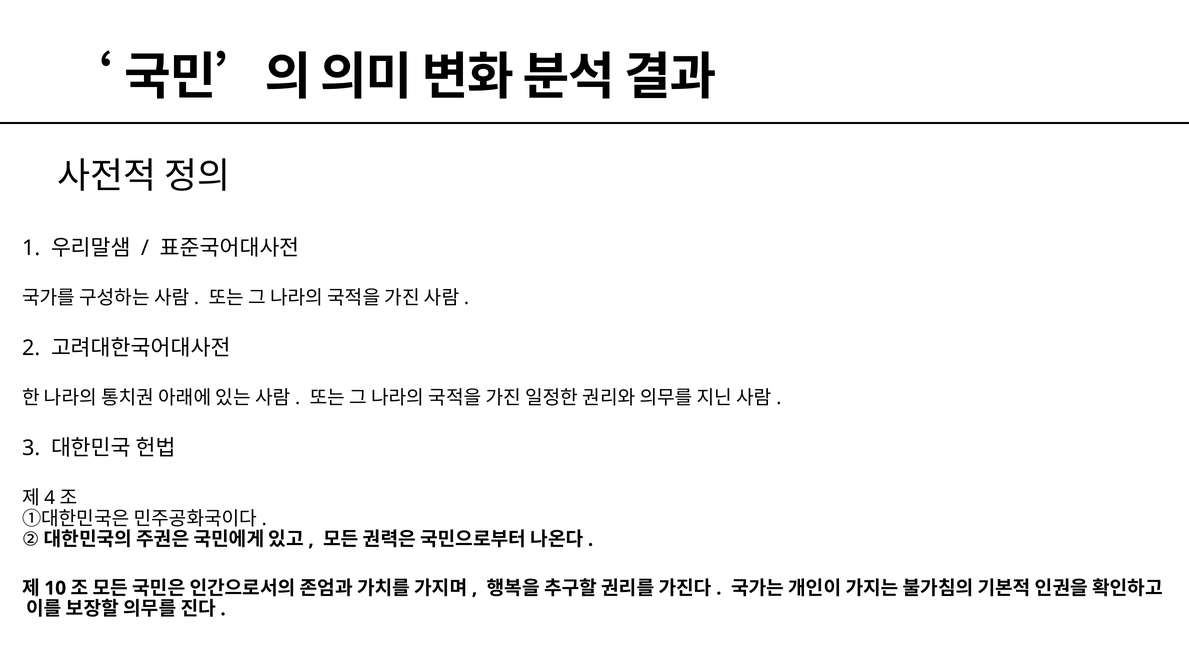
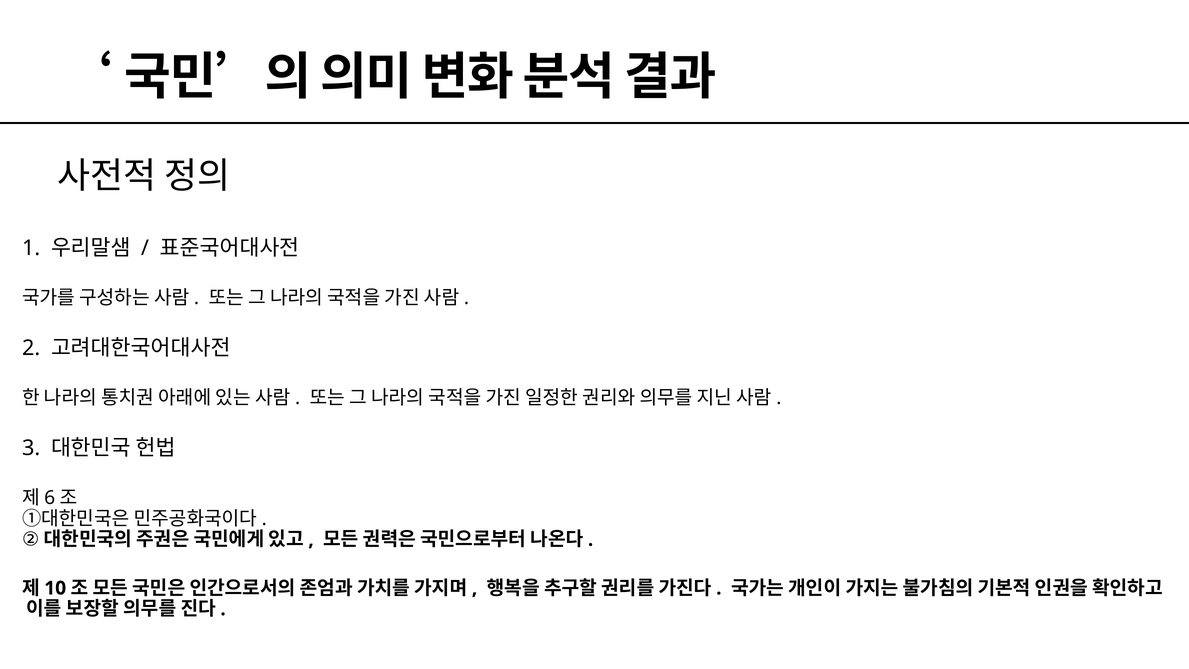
4: 4 -> 6
